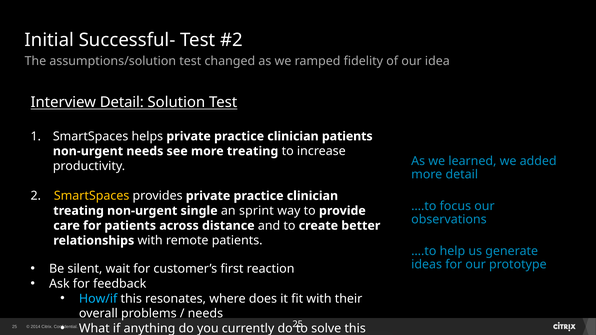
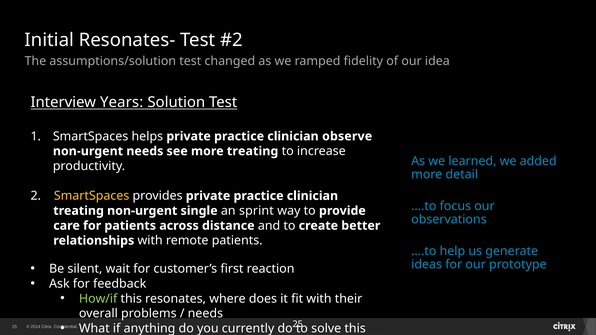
Successful-: Successful- -> Resonates-
Interview Detail: Detail -> Years
clinician patients: patients -> observe
How/if colour: light blue -> light green
